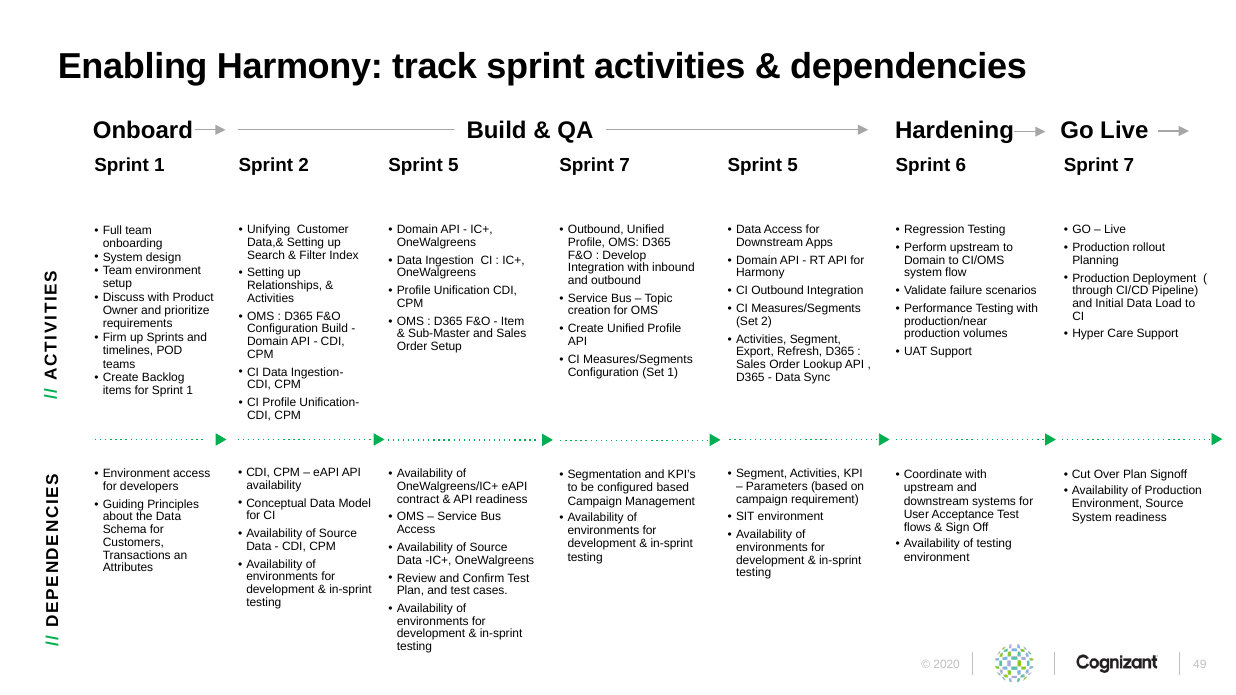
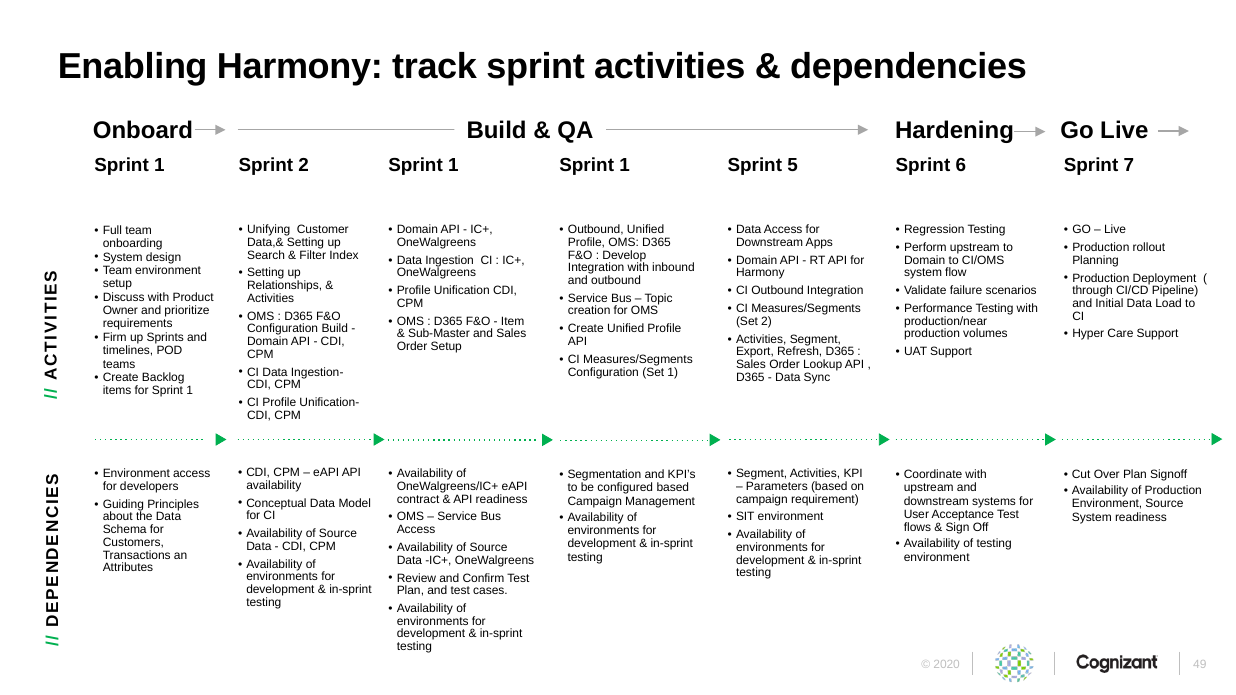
2 Sprint 5: 5 -> 1
7 at (625, 165): 7 -> 1
